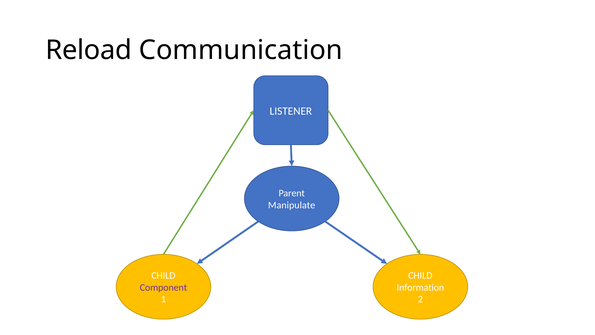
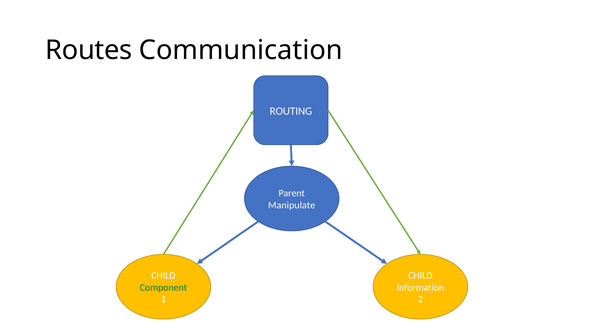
Reload: Reload -> Routes
LISTENER: LISTENER -> ROUTING
Component colour: purple -> green
